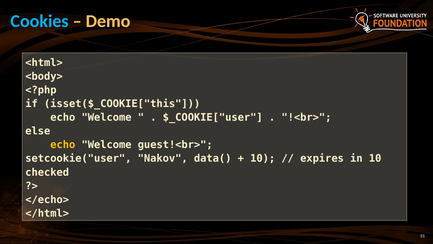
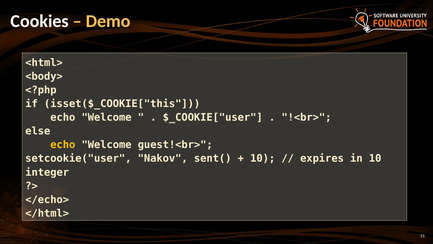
Cookies colour: light blue -> white
data(: data( -> sent(
checked: checked -> integer
